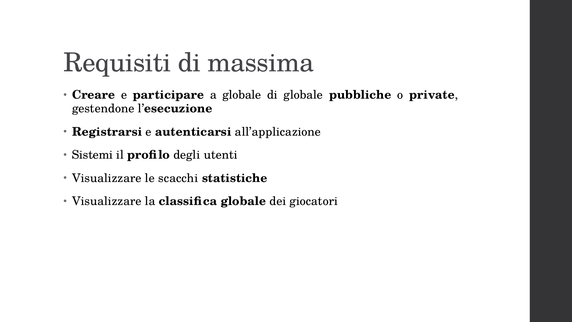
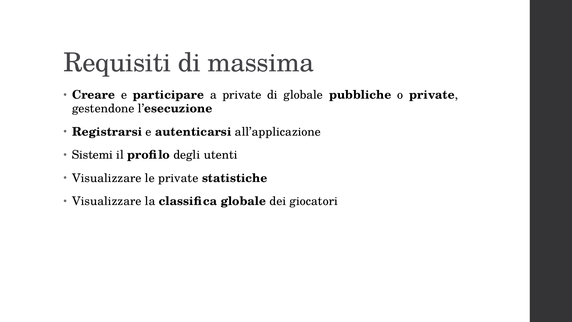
a globale: globale -> private
le scacchi: scacchi -> private
